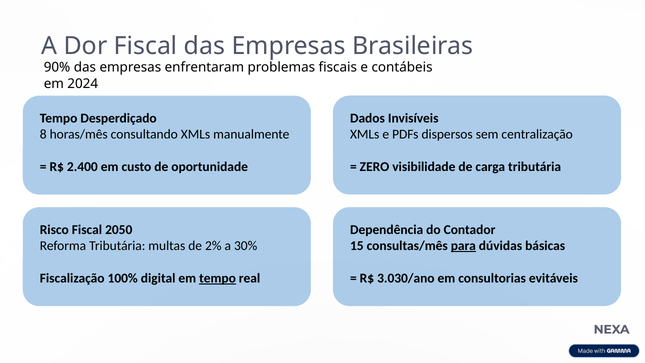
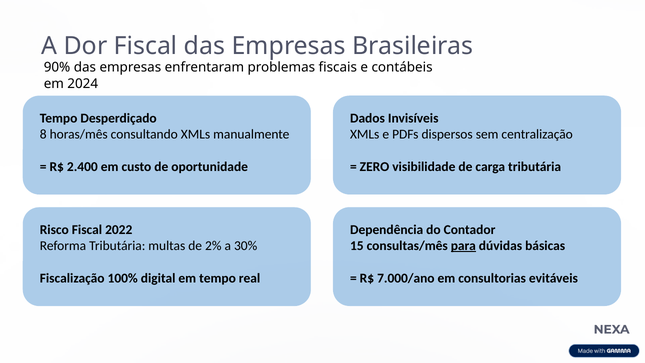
2050: 2050 -> 2022
3.030/ano: 3.030/ano -> 7.000/ano
tempo at (218, 278) underline: present -> none
